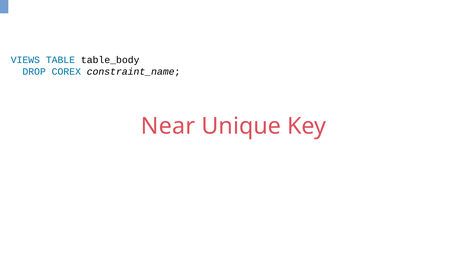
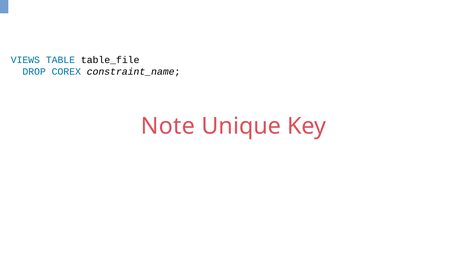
table_body: table_body -> table_file
Near: Near -> Note
